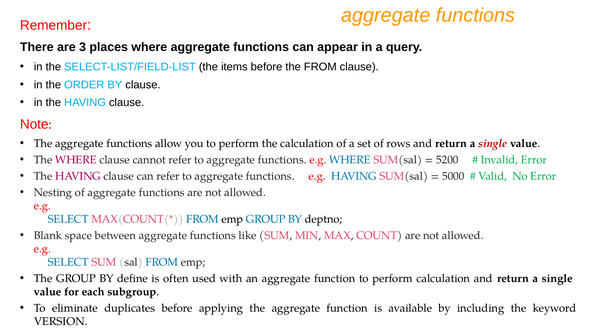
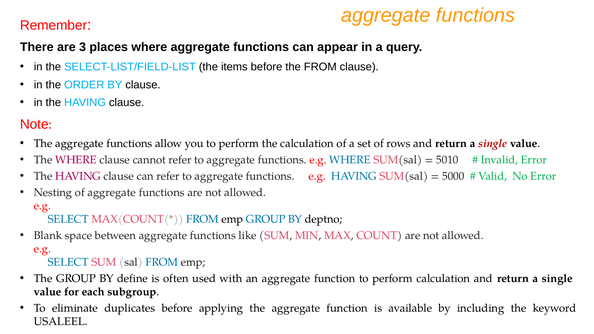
5200: 5200 -> 5010
VERSION: VERSION -> USALEEL
